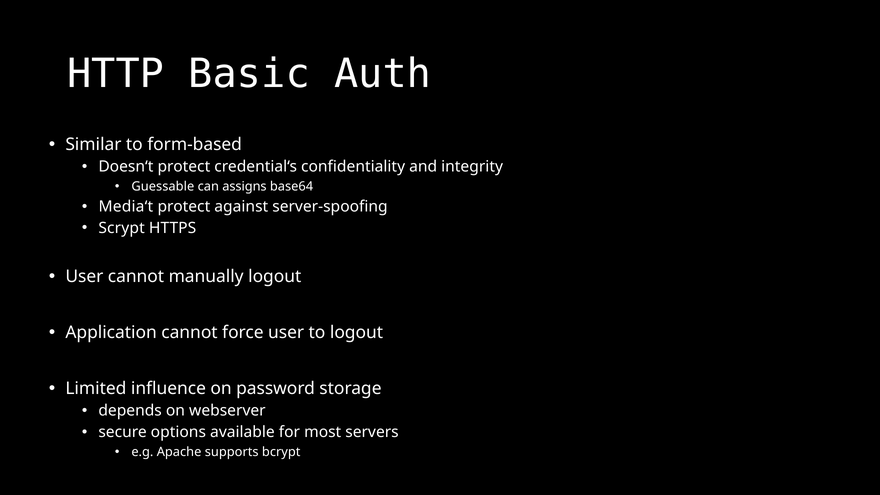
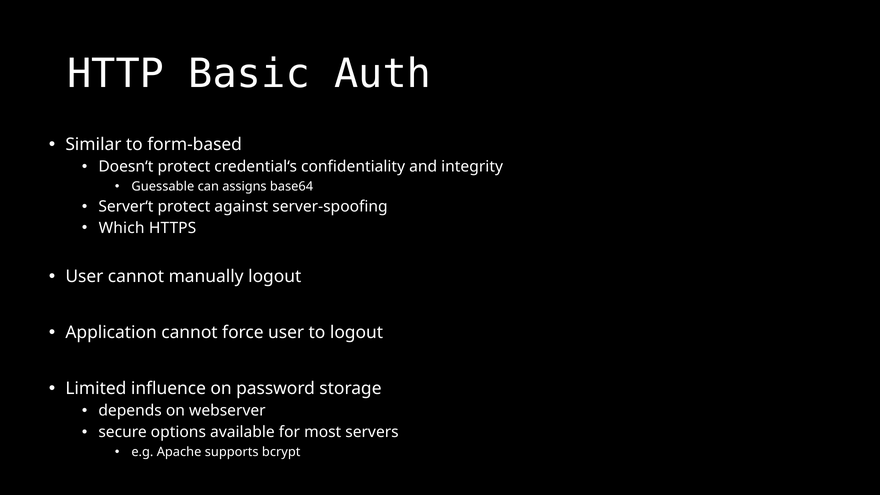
Media‘t: Media‘t -> Server‘t
Scrypt: Scrypt -> Which
